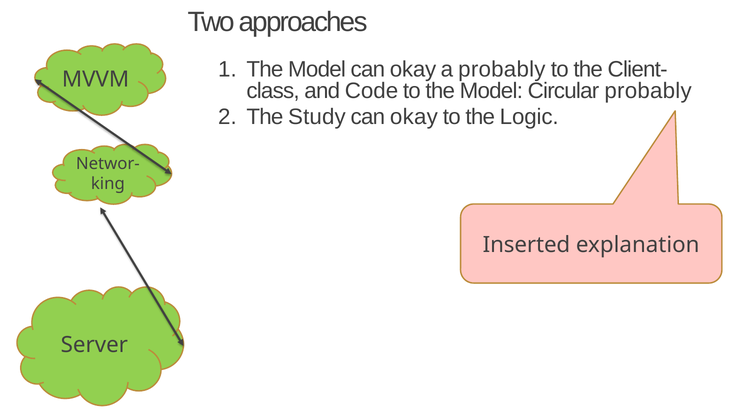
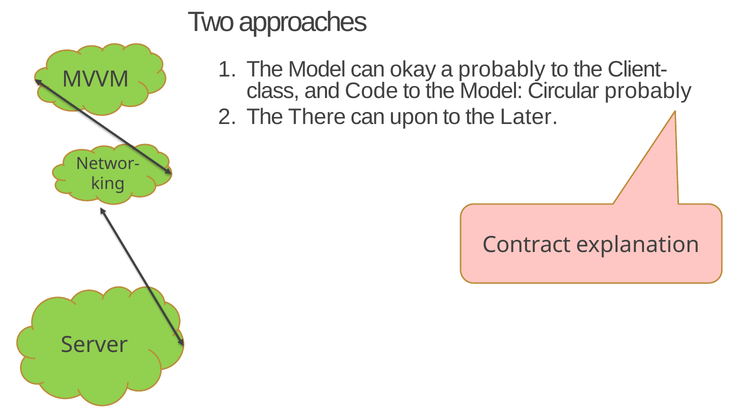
Study: Study -> There
okay at (414, 117): okay -> upon
Logic: Logic -> Later
Inserted: Inserted -> Contract
